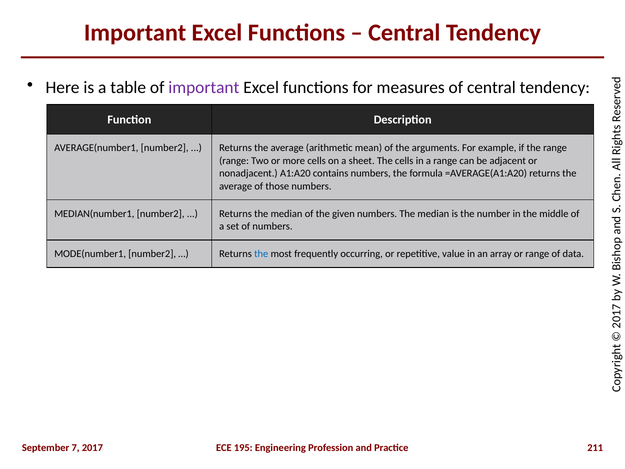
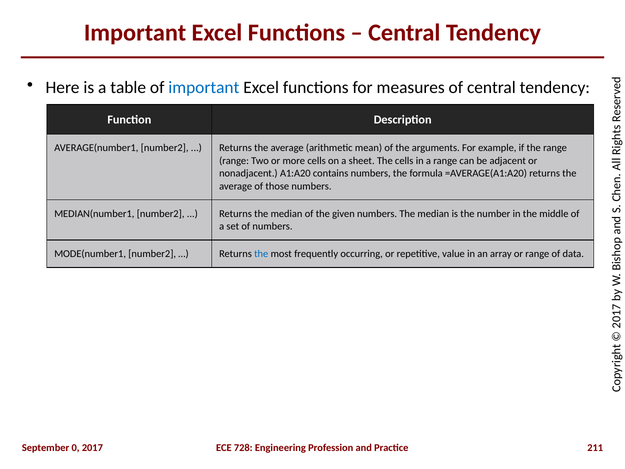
important at (204, 88) colour: purple -> blue
September 7: 7 -> 0
195: 195 -> 728
